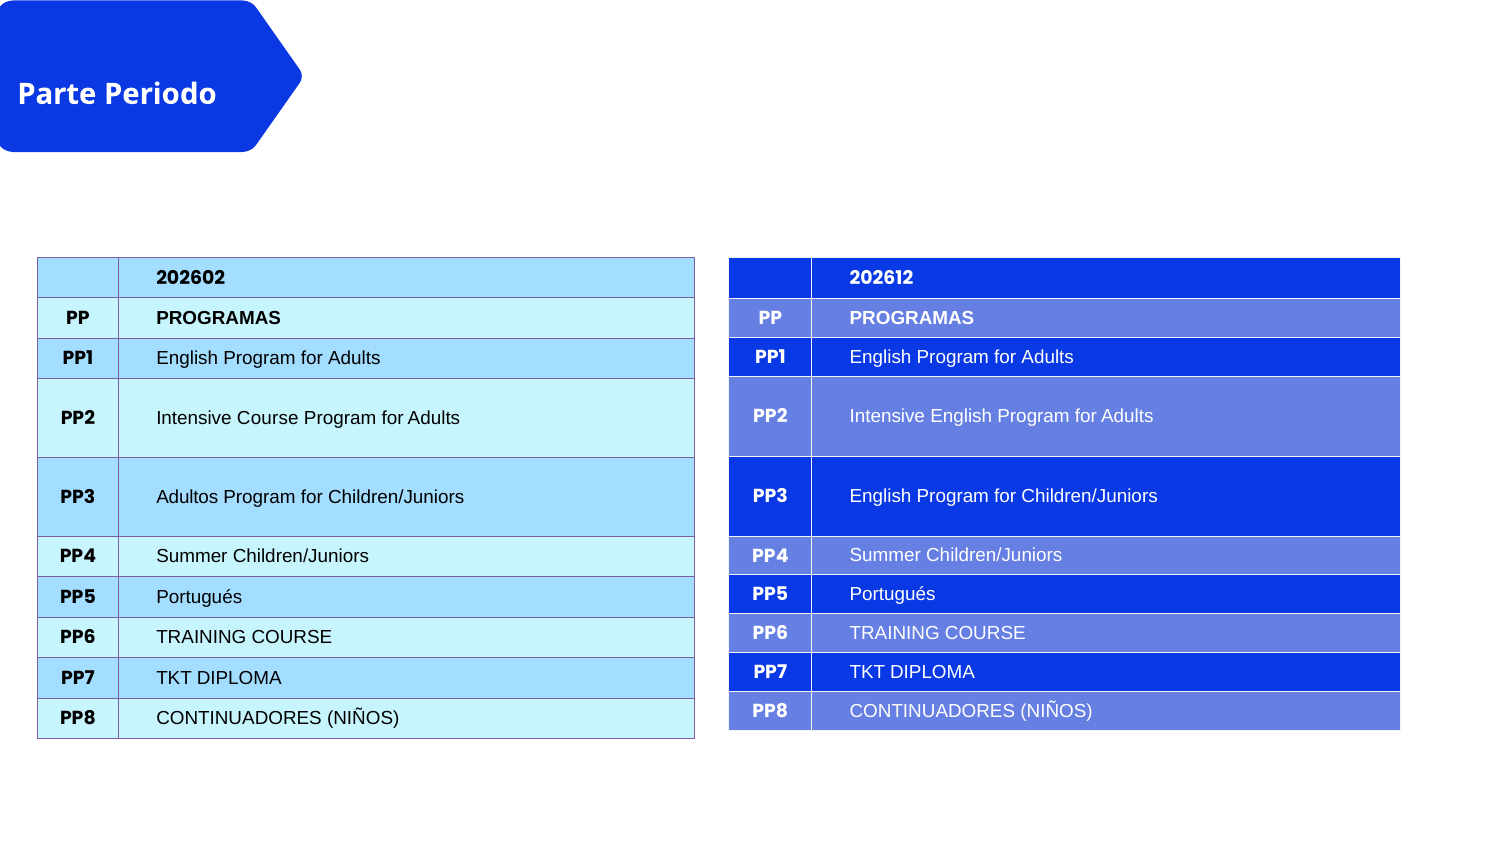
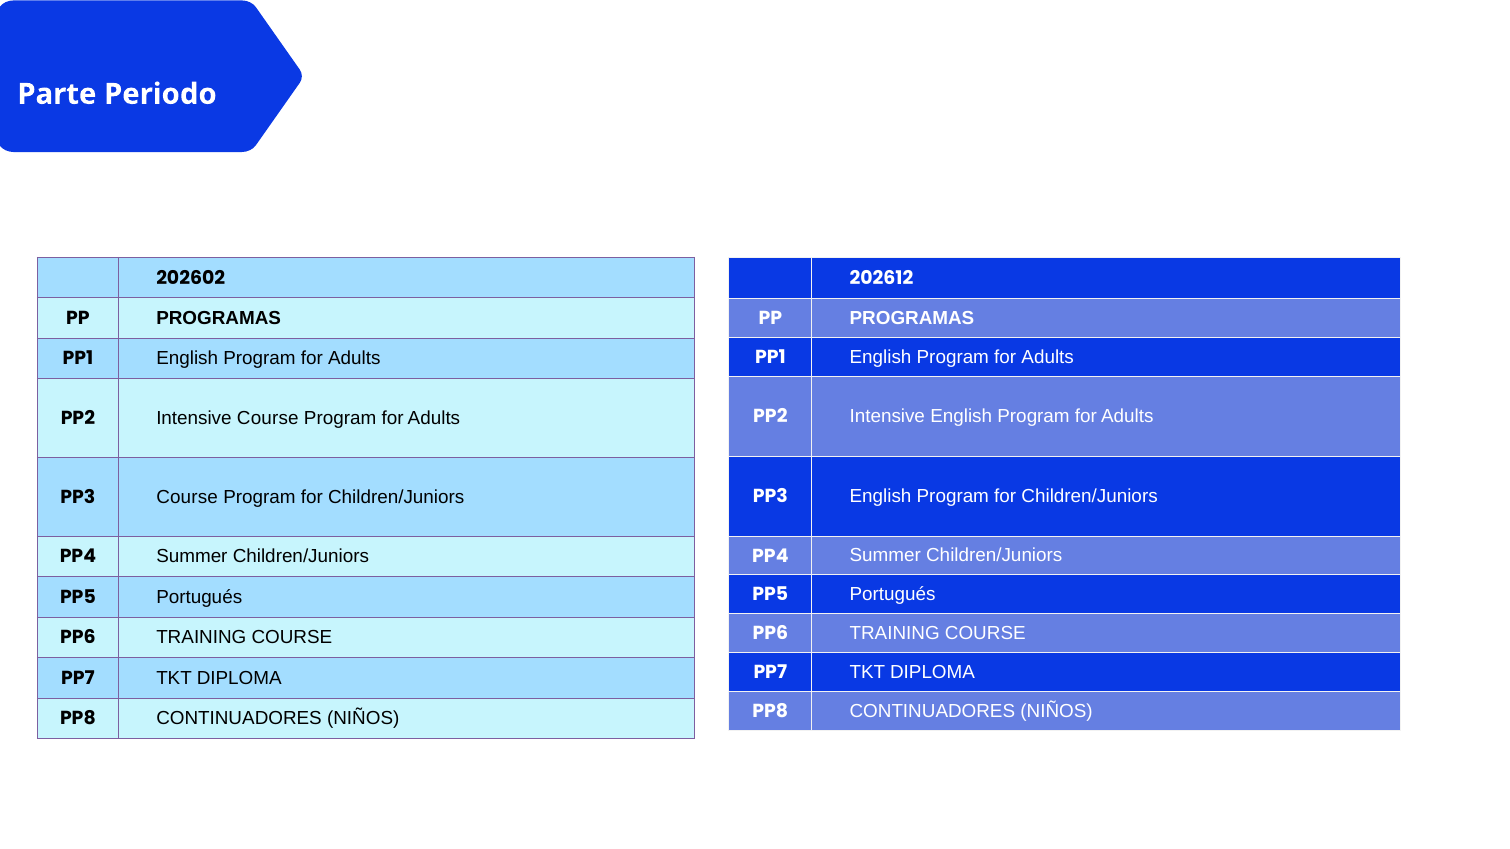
PP3 Adultos: Adultos -> Course
